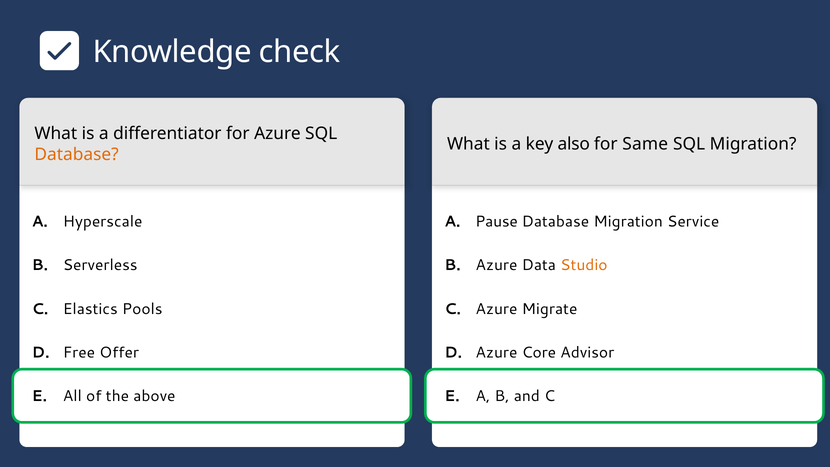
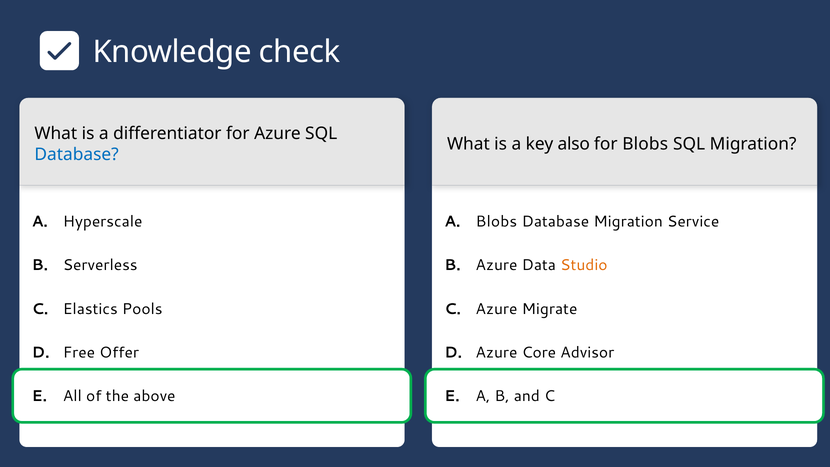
for Same: Same -> Blobs
Database at (77, 154) colour: orange -> blue
A Pause: Pause -> Blobs
